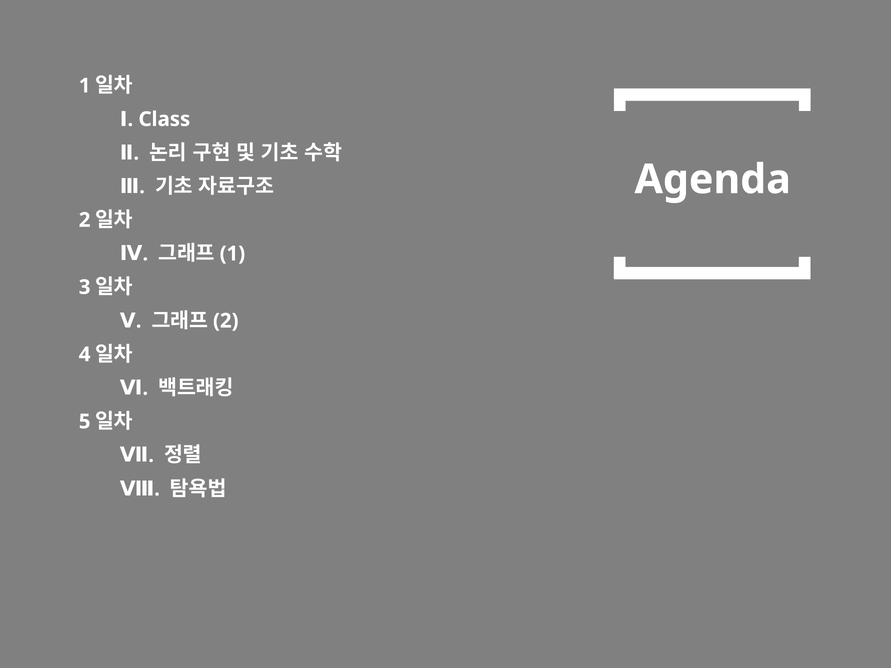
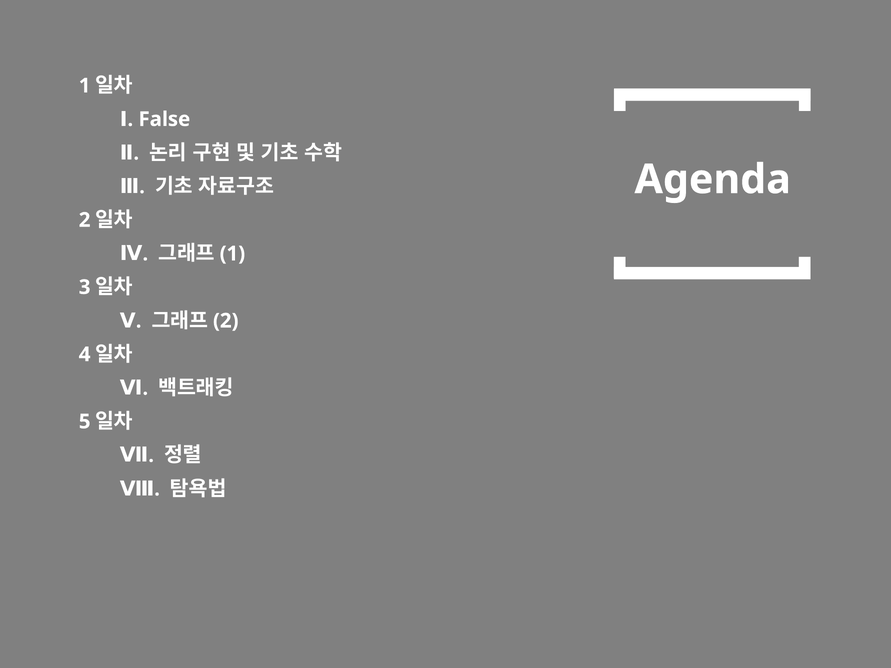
Class: Class -> False
